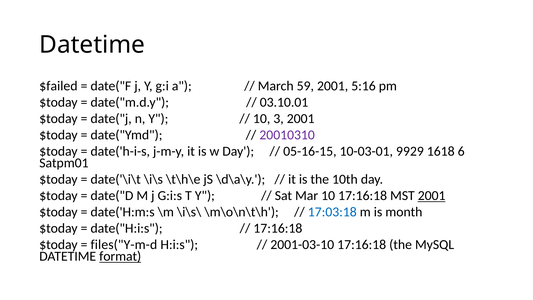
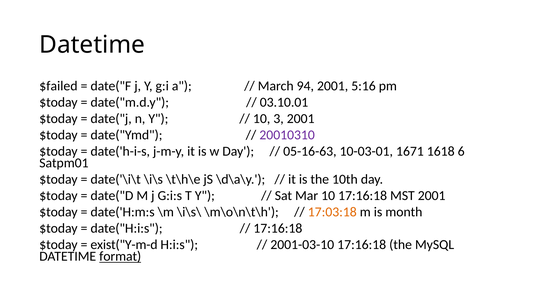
59: 59 -> 94
05-16-15: 05-16-15 -> 05-16-63
9929: 9929 -> 1671
2001 at (432, 196) underline: present -> none
17:03:18 colour: blue -> orange
files("Y-m-d: files("Y-m-d -> exist("Y-m-d
